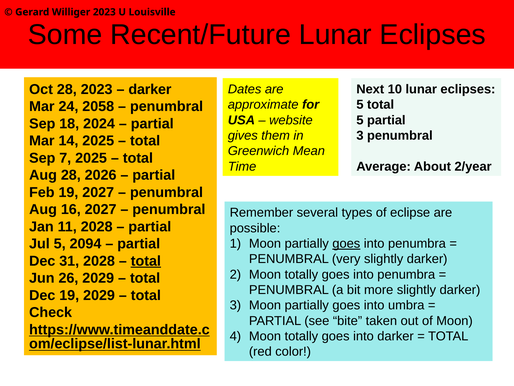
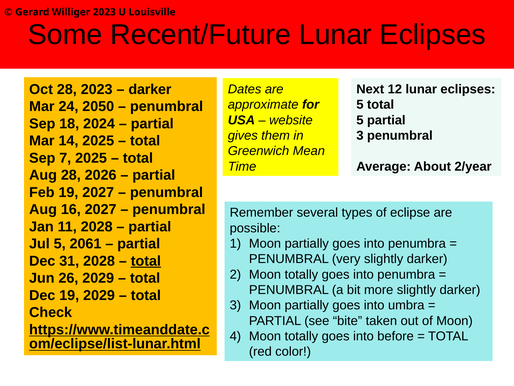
10: 10 -> 12
2058: 2058 -> 2050
2094: 2094 -> 2061
goes at (346, 243) underline: present -> none
into darker: darker -> before
